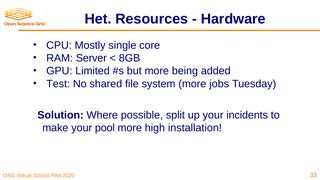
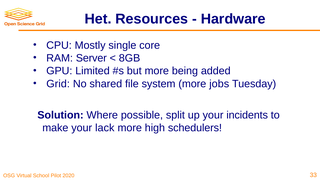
Test: Test -> Grid
pool: pool -> lack
installation: installation -> schedulers
